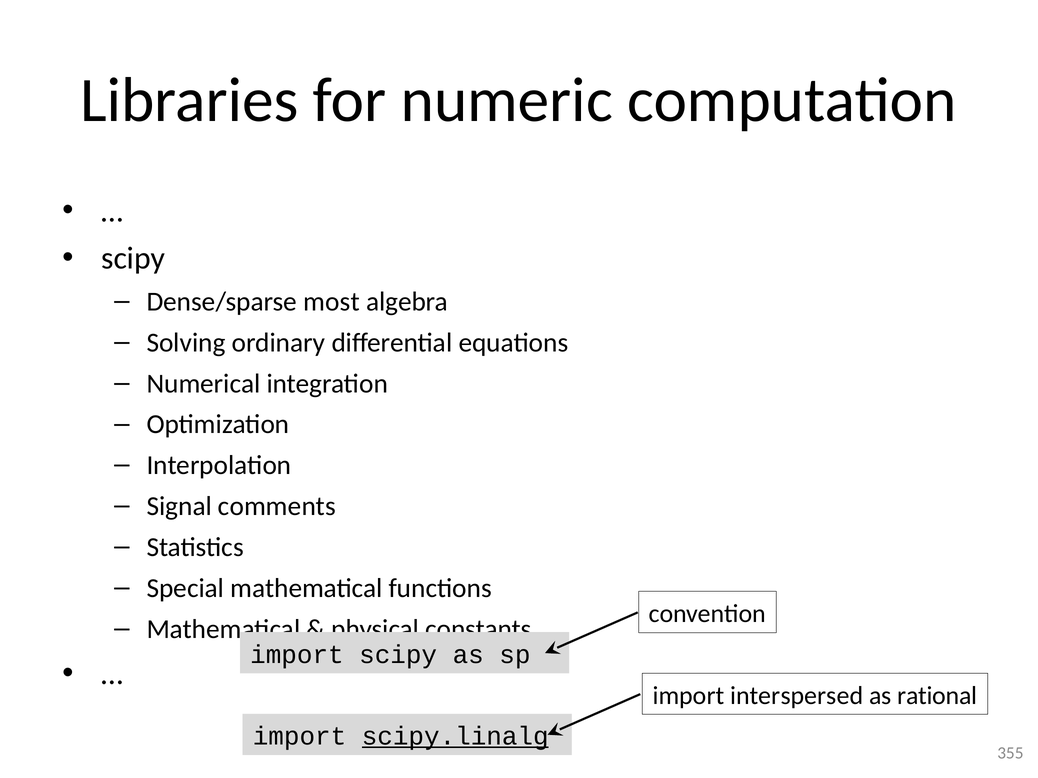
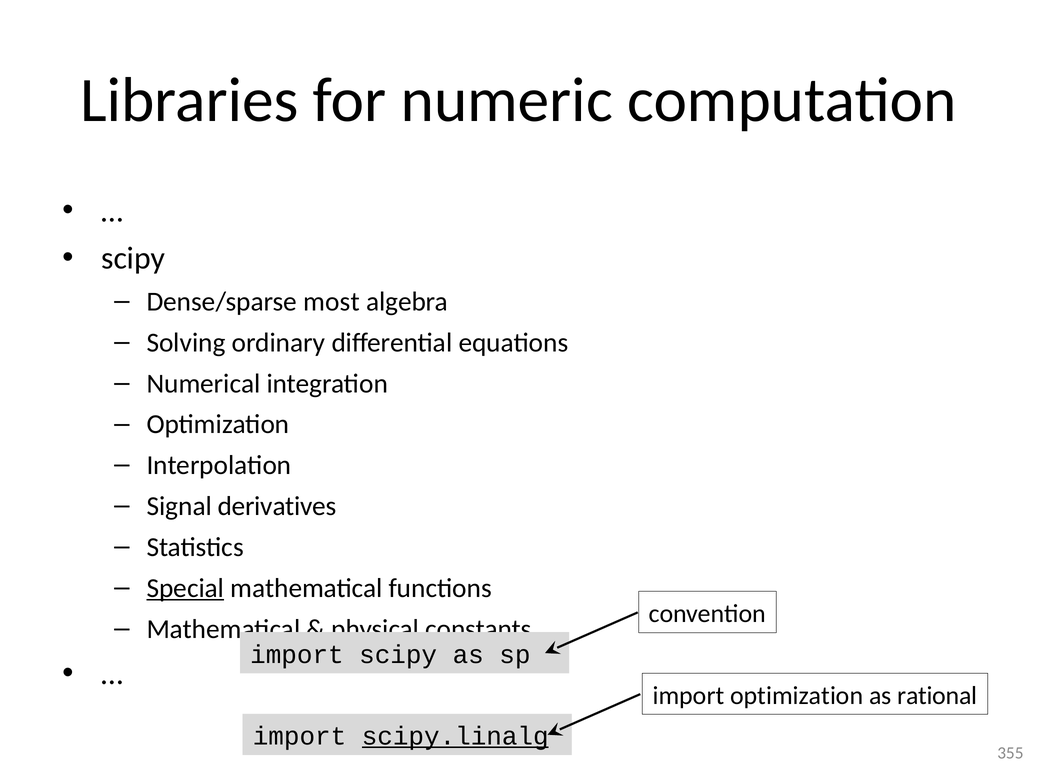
comments: comments -> derivatives
Special underline: none -> present
import interspersed: interspersed -> optimization
